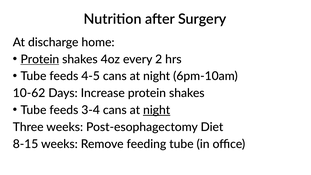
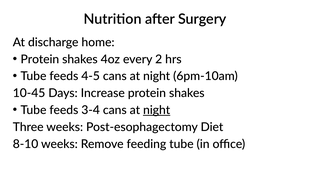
Protein at (40, 59) underline: present -> none
10-62: 10-62 -> 10-45
8-15: 8-15 -> 8-10
